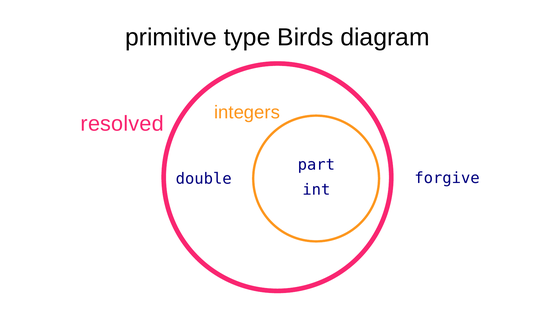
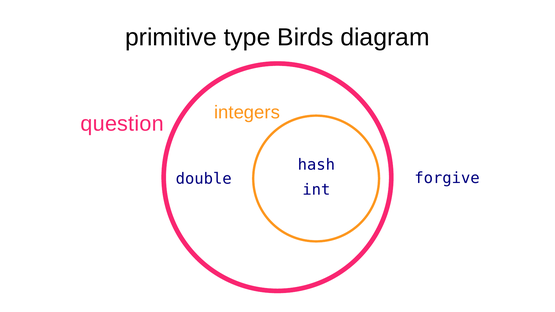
resolved: resolved -> question
part: part -> hash
